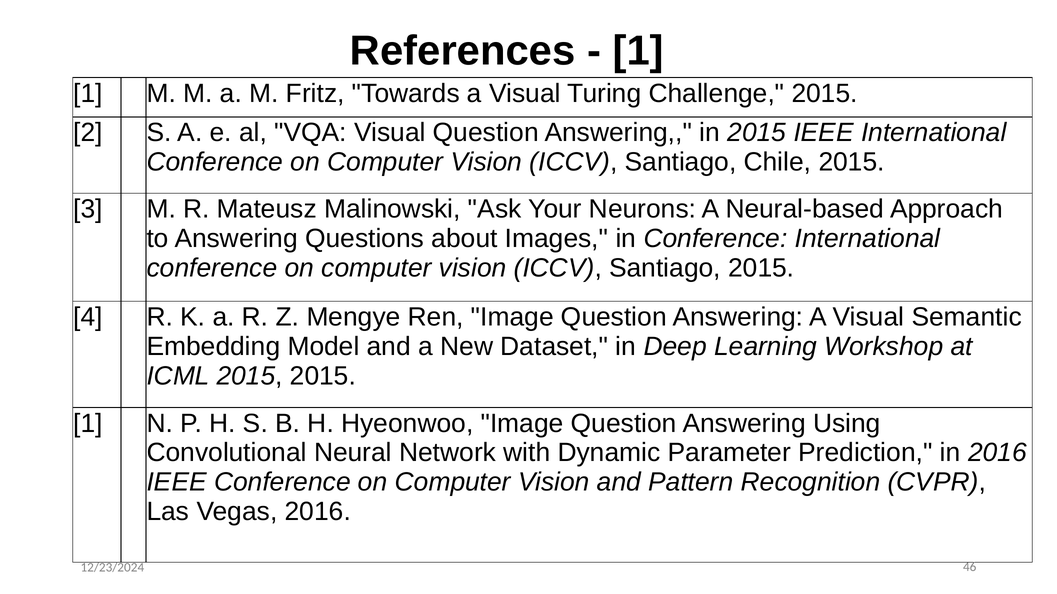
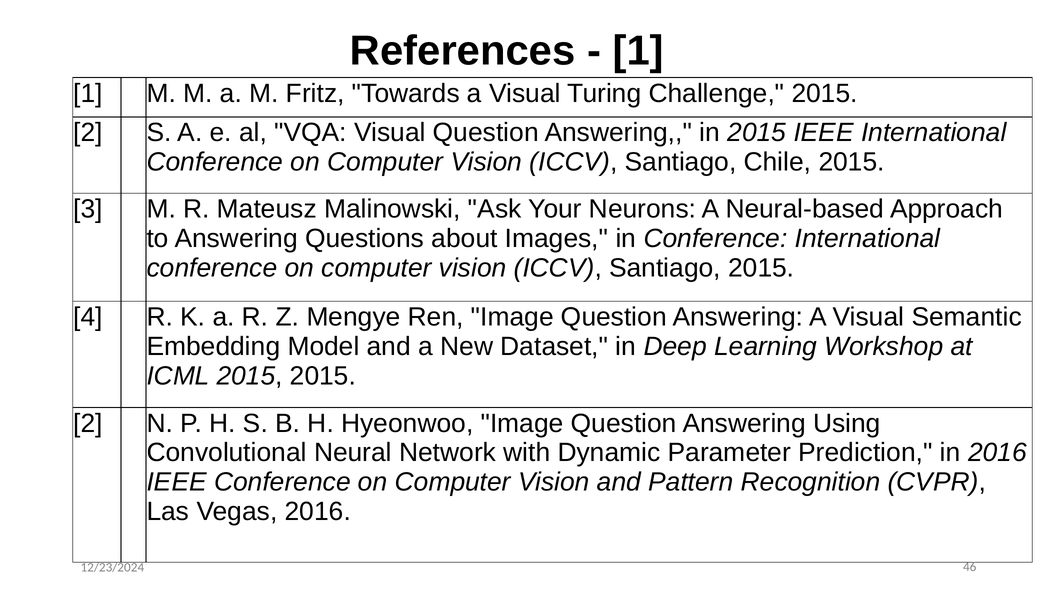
1 at (88, 424): 1 -> 2
